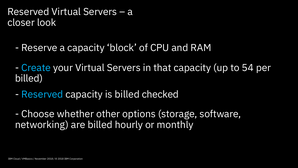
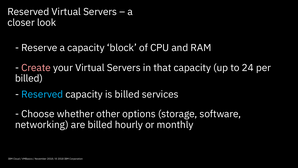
Create colour: light blue -> pink
54: 54 -> 24
checked: checked -> services
